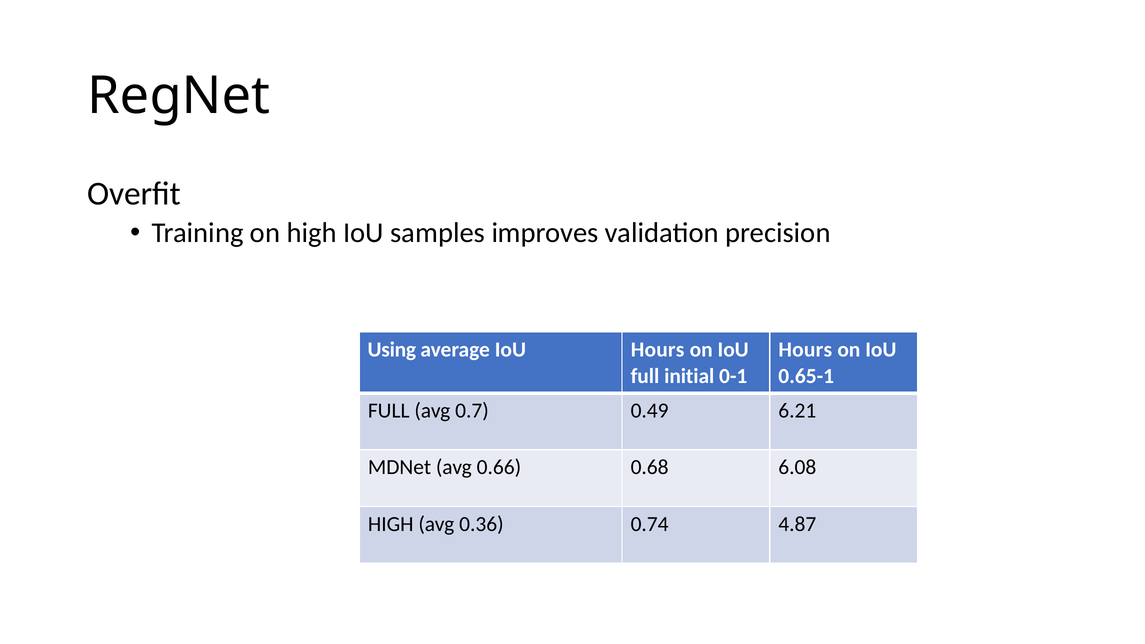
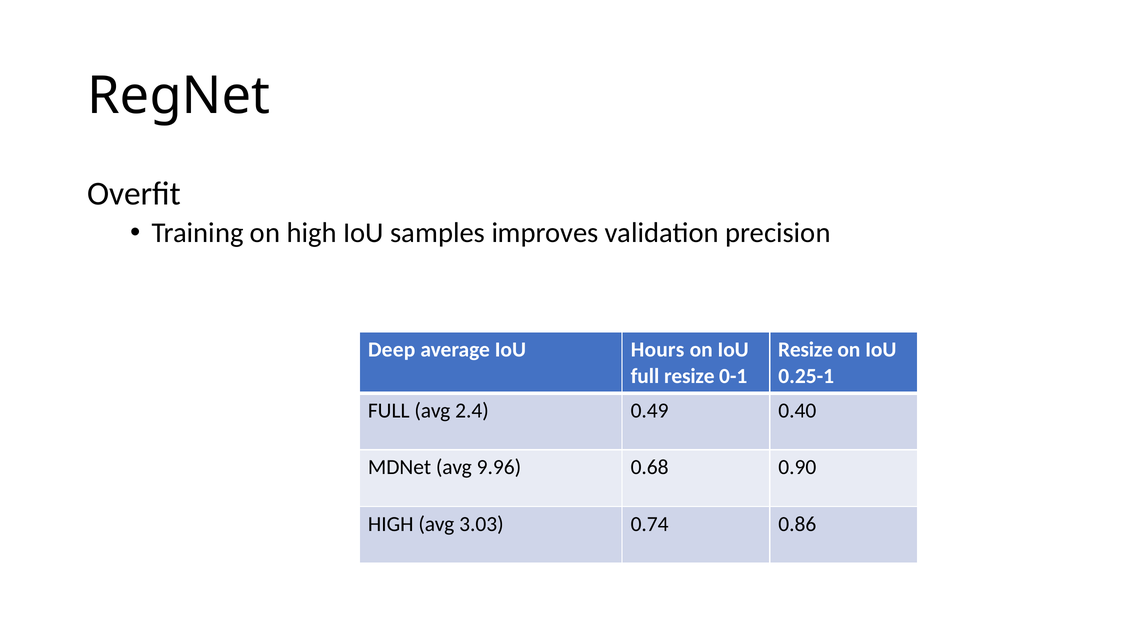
Using: Using -> Deep
Hours at (805, 350): Hours -> Resize
full initial: initial -> resize
0.65-1: 0.65-1 -> 0.25-1
0.7: 0.7 -> 2.4
6.21: 6.21 -> 0.40
0.66: 0.66 -> 9.96
6.08: 6.08 -> 0.90
0.36: 0.36 -> 3.03
4.87: 4.87 -> 0.86
